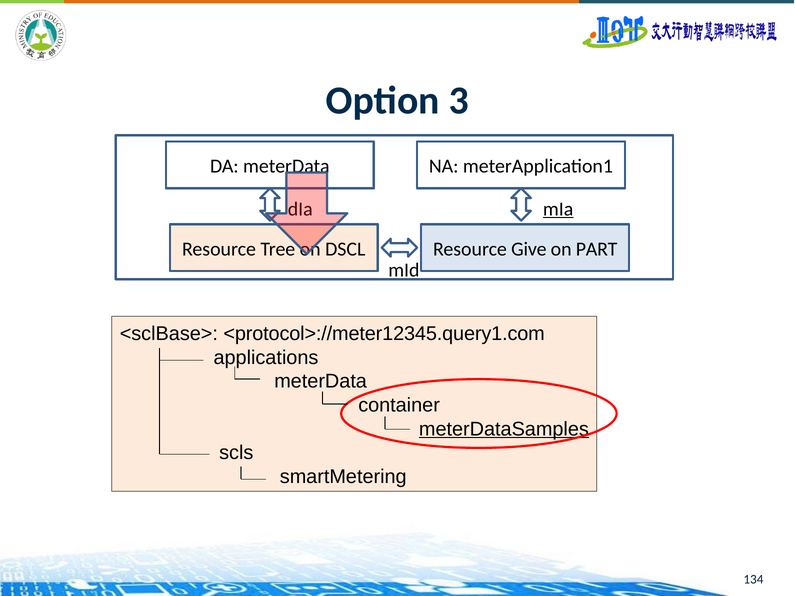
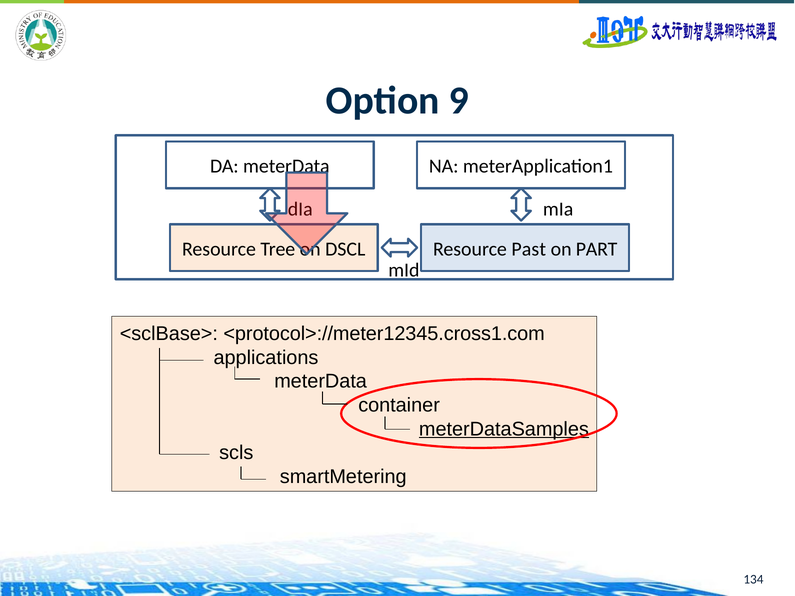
3: 3 -> 9
mIa underline: present -> none
Give: Give -> Past
<protocol>://meter12345.query1.com: <protocol>://meter12345.query1.com -> <protocol>://meter12345.cross1.com
